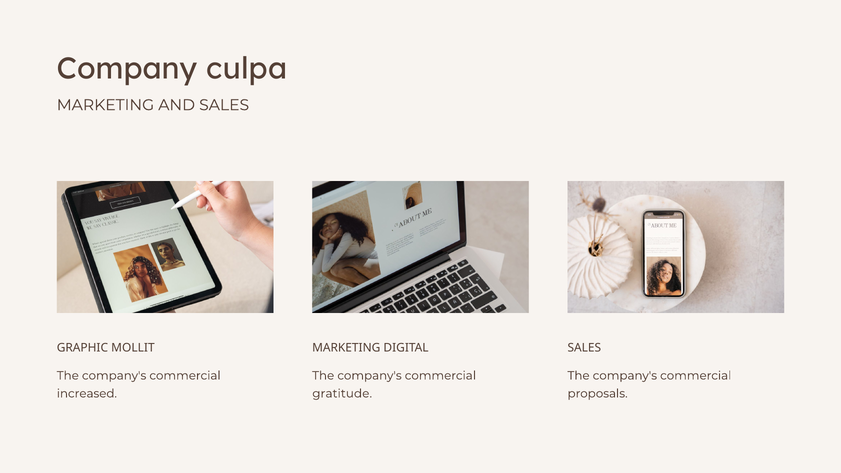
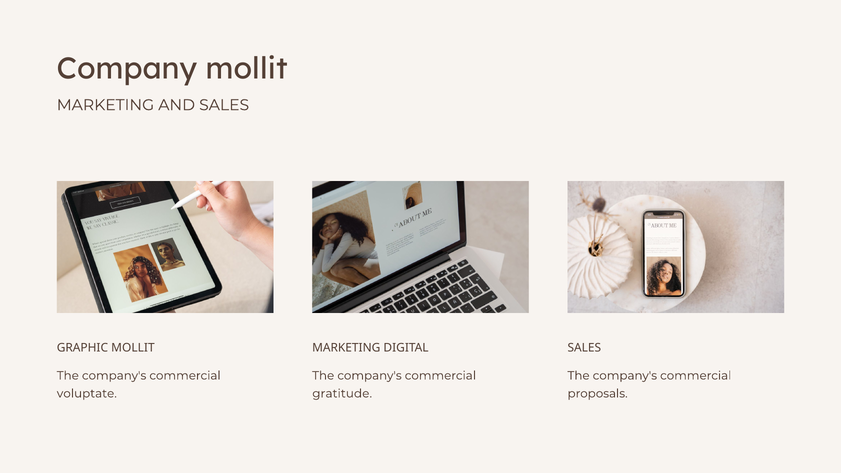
Company culpa: culpa -> mollit
increased: increased -> voluptate
